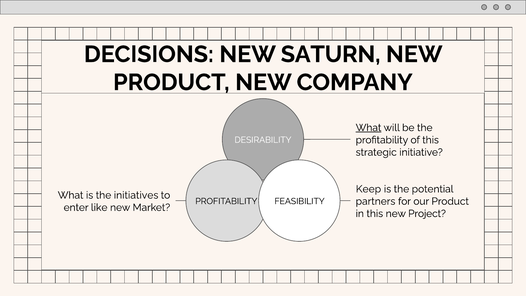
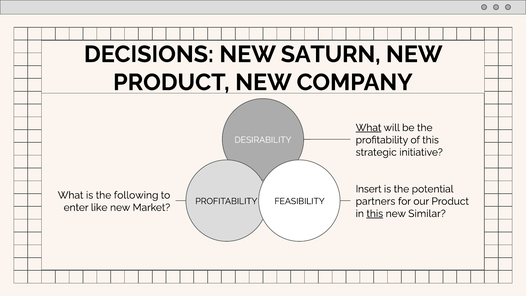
Keep: Keep -> Insert
initiatives: initiatives -> following
this at (375, 214) underline: none -> present
Project: Project -> Similar
